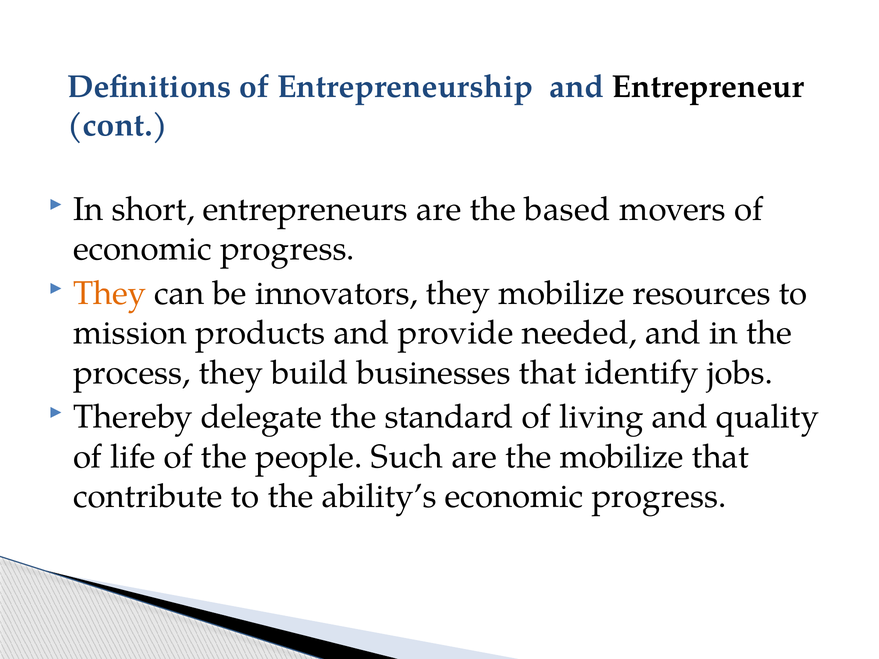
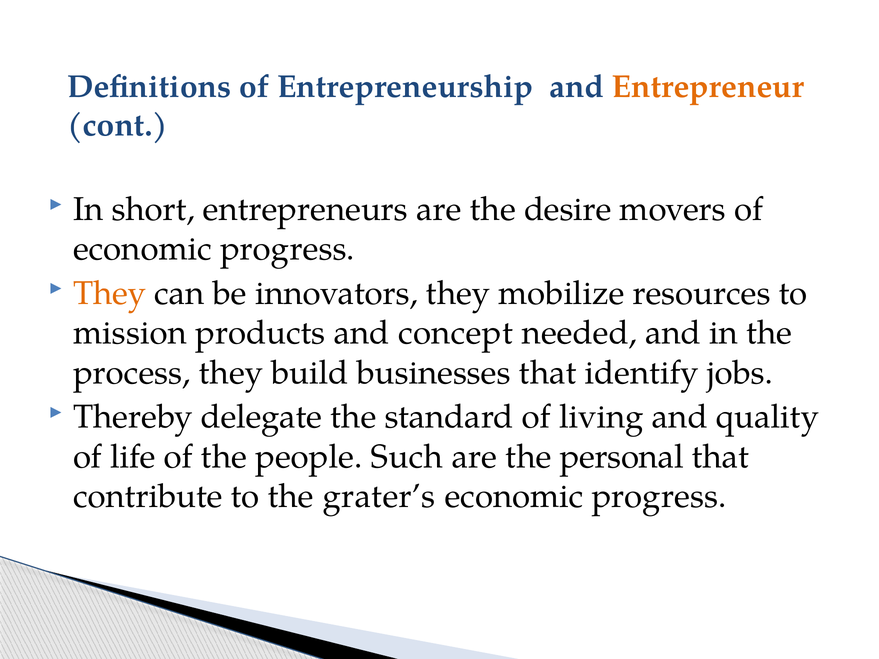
Entrepreneur colour: black -> orange
based: based -> desire
provide: provide -> concept
the mobilize: mobilize -> personal
ability’s: ability’s -> grater’s
